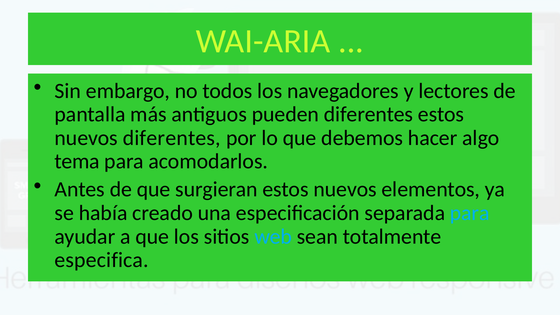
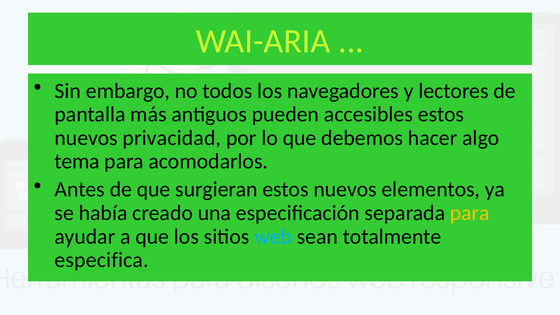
pueden diferentes: diferentes -> accesibles
nuevos diferentes: diferentes -> privacidad
para at (470, 213) colour: light blue -> yellow
